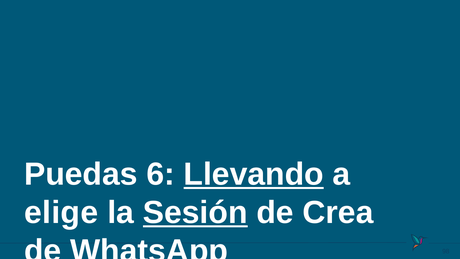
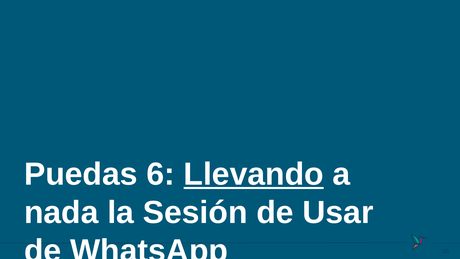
elige: elige -> nada
Sesión underline: present -> none
Crea: Crea -> Usar
